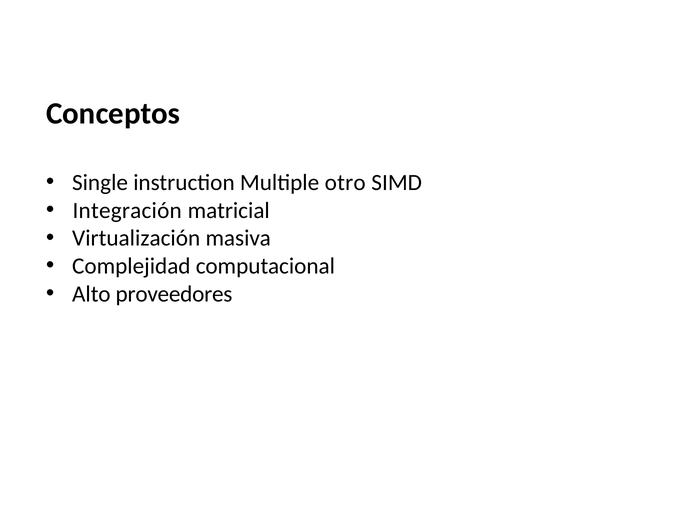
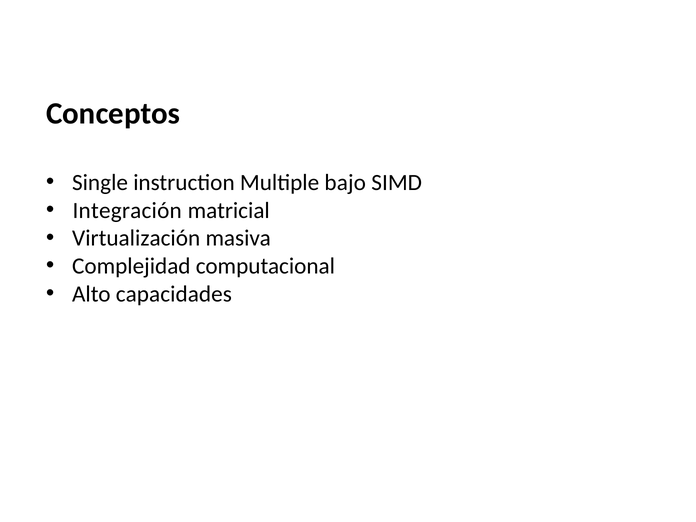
otro: otro -> bajo
proveedores: proveedores -> capacidades
